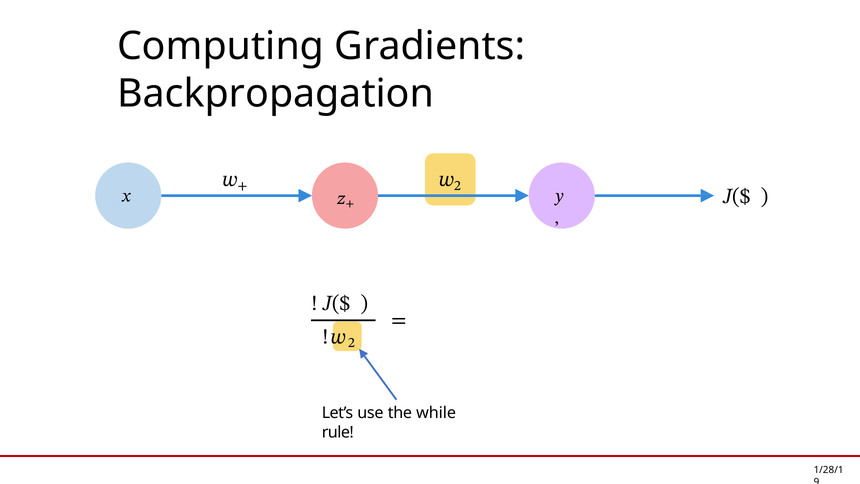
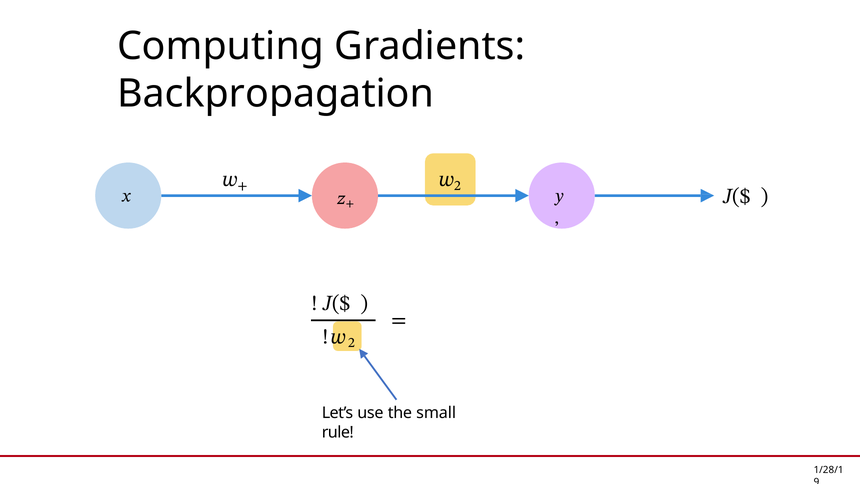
while: while -> small
